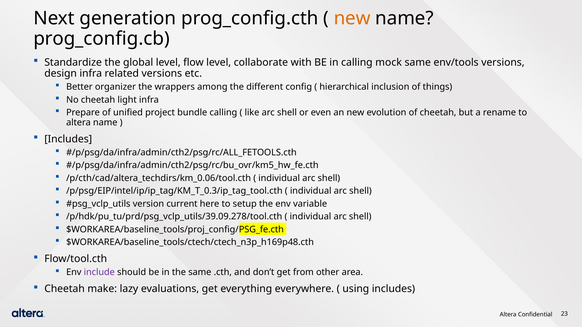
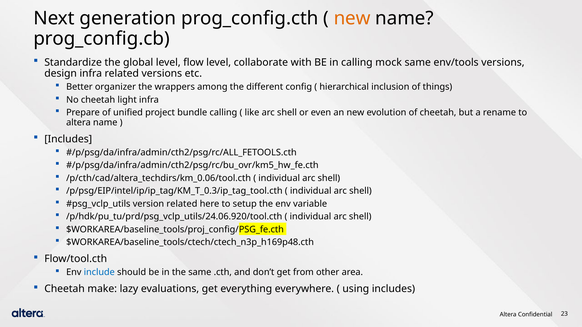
version current: current -> related
/p/hdk/pu_tu/prd/psg_vclp_utils/39.09.278/tool.cth: /p/hdk/pu_tu/prd/psg_vclp_utils/39.09.278/tool.cth -> /p/hdk/pu_tu/prd/psg_vclp_utils/24.06.920/tool.cth
include colour: purple -> blue
